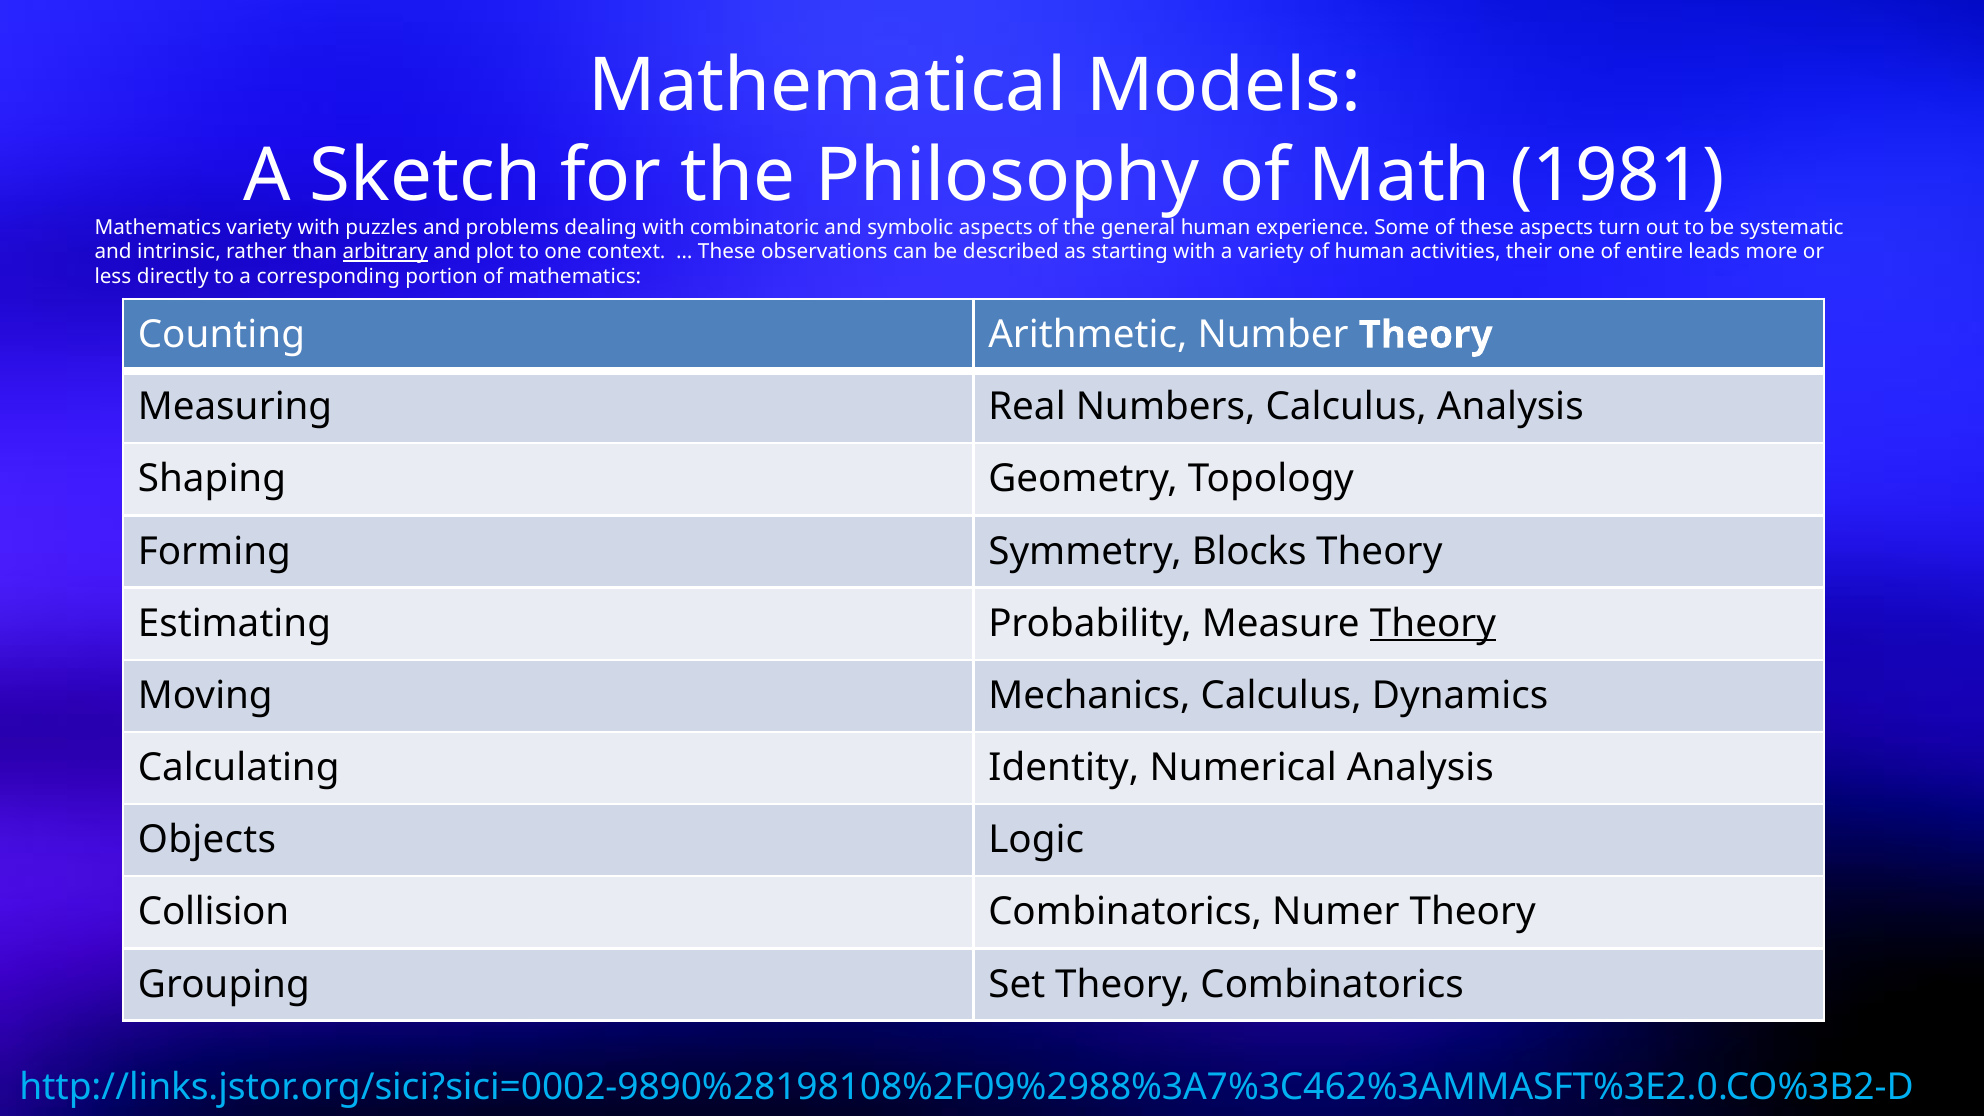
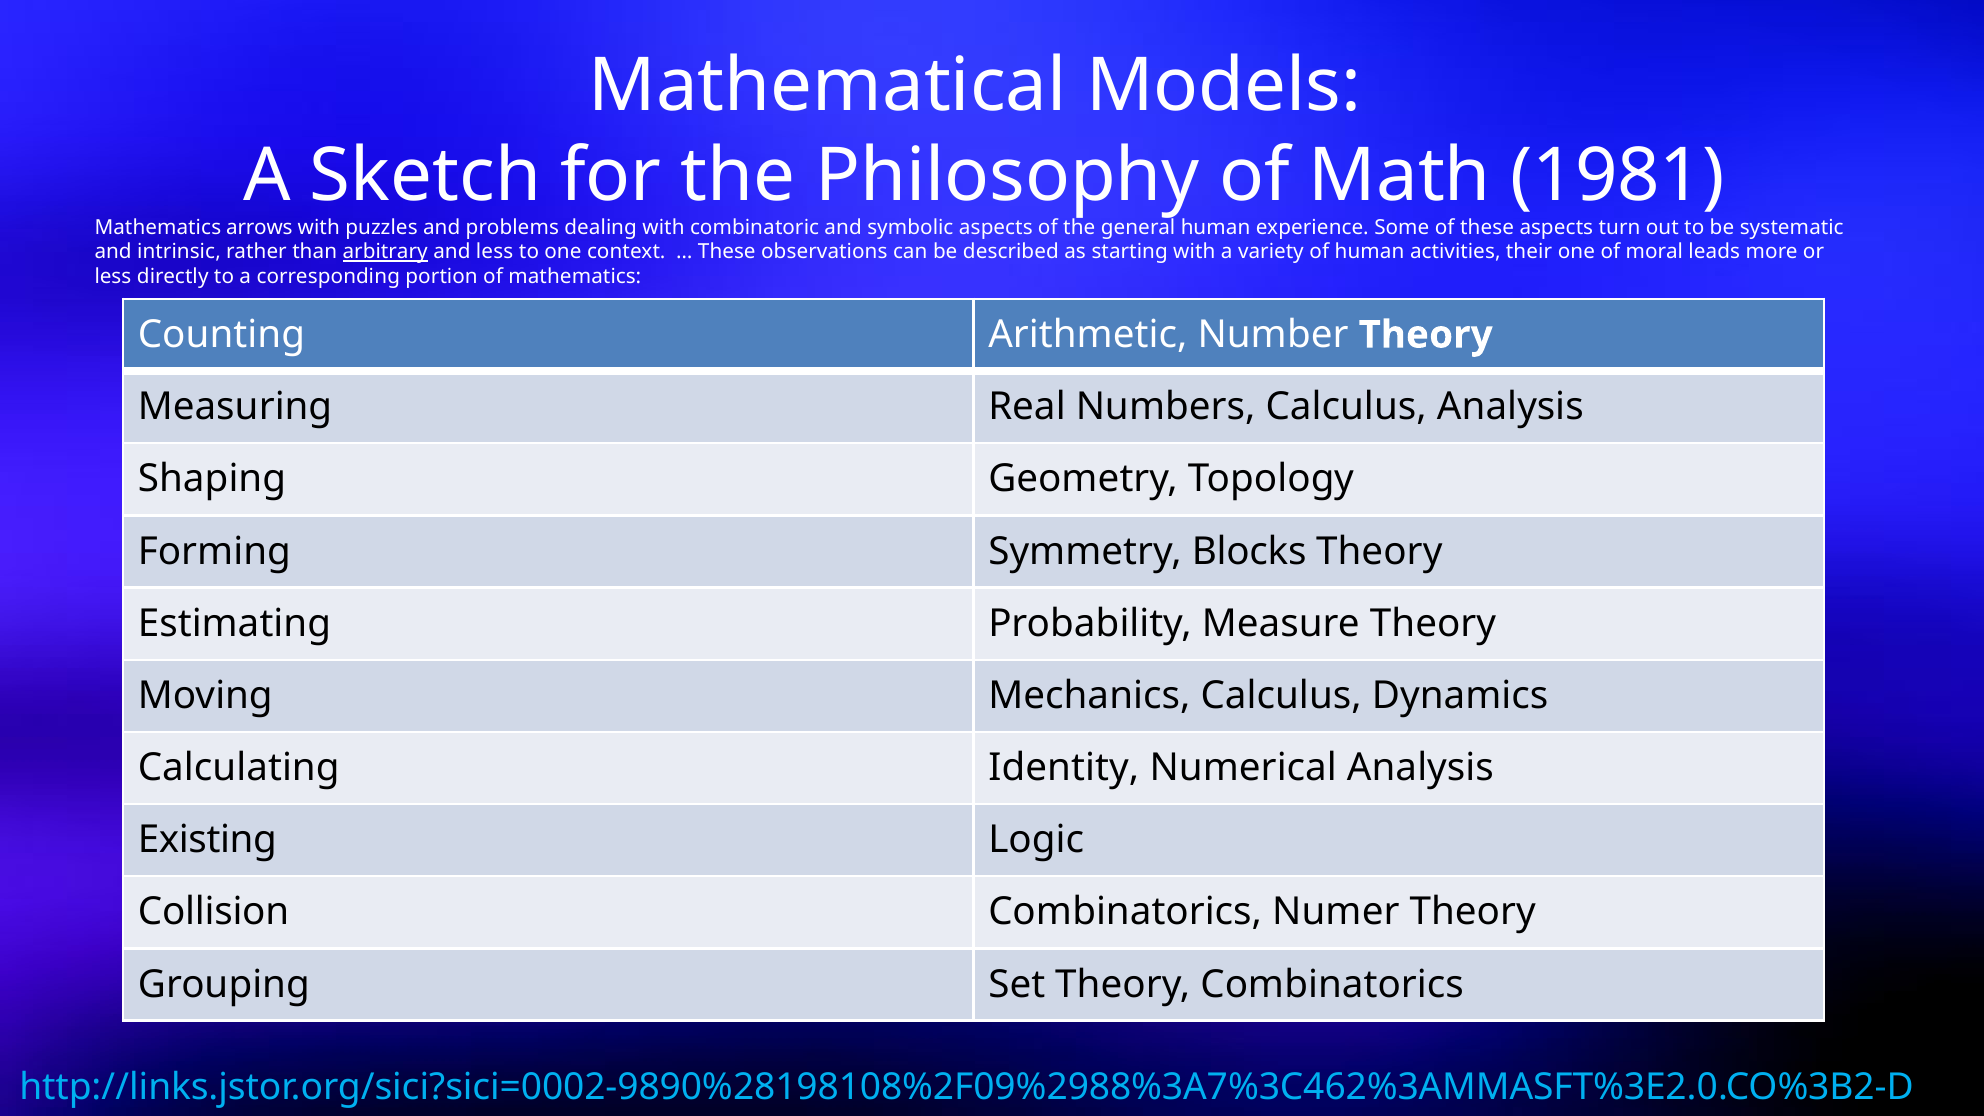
Mathematics variety: variety -> arrows
and plot: plot -> less
entire: entire -> moral
Theory at (1433, 624) underline: present -> none
Objects: Objects -> Existing
